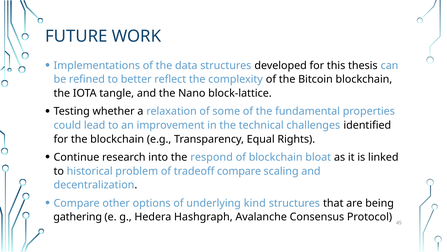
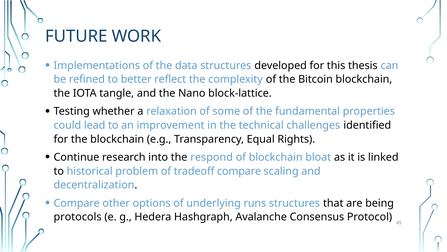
kind: kind -> runs
gathering: gathering -> protocols
